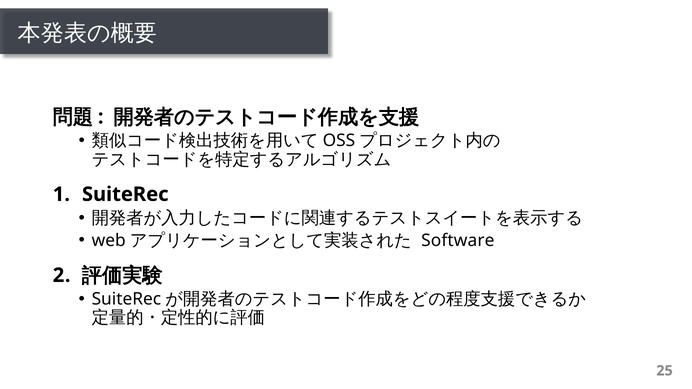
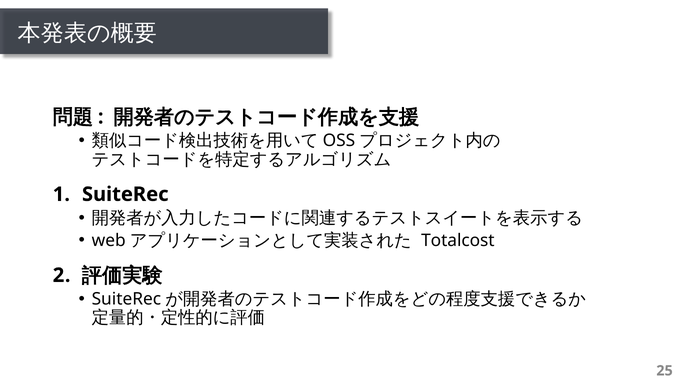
Software: Software -> Totalcost
